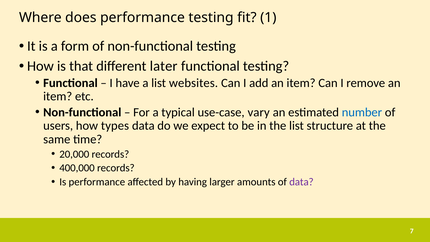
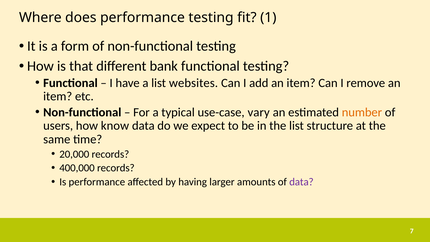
later: later -> bank
number colour: blue -> orange
types: types -> know
